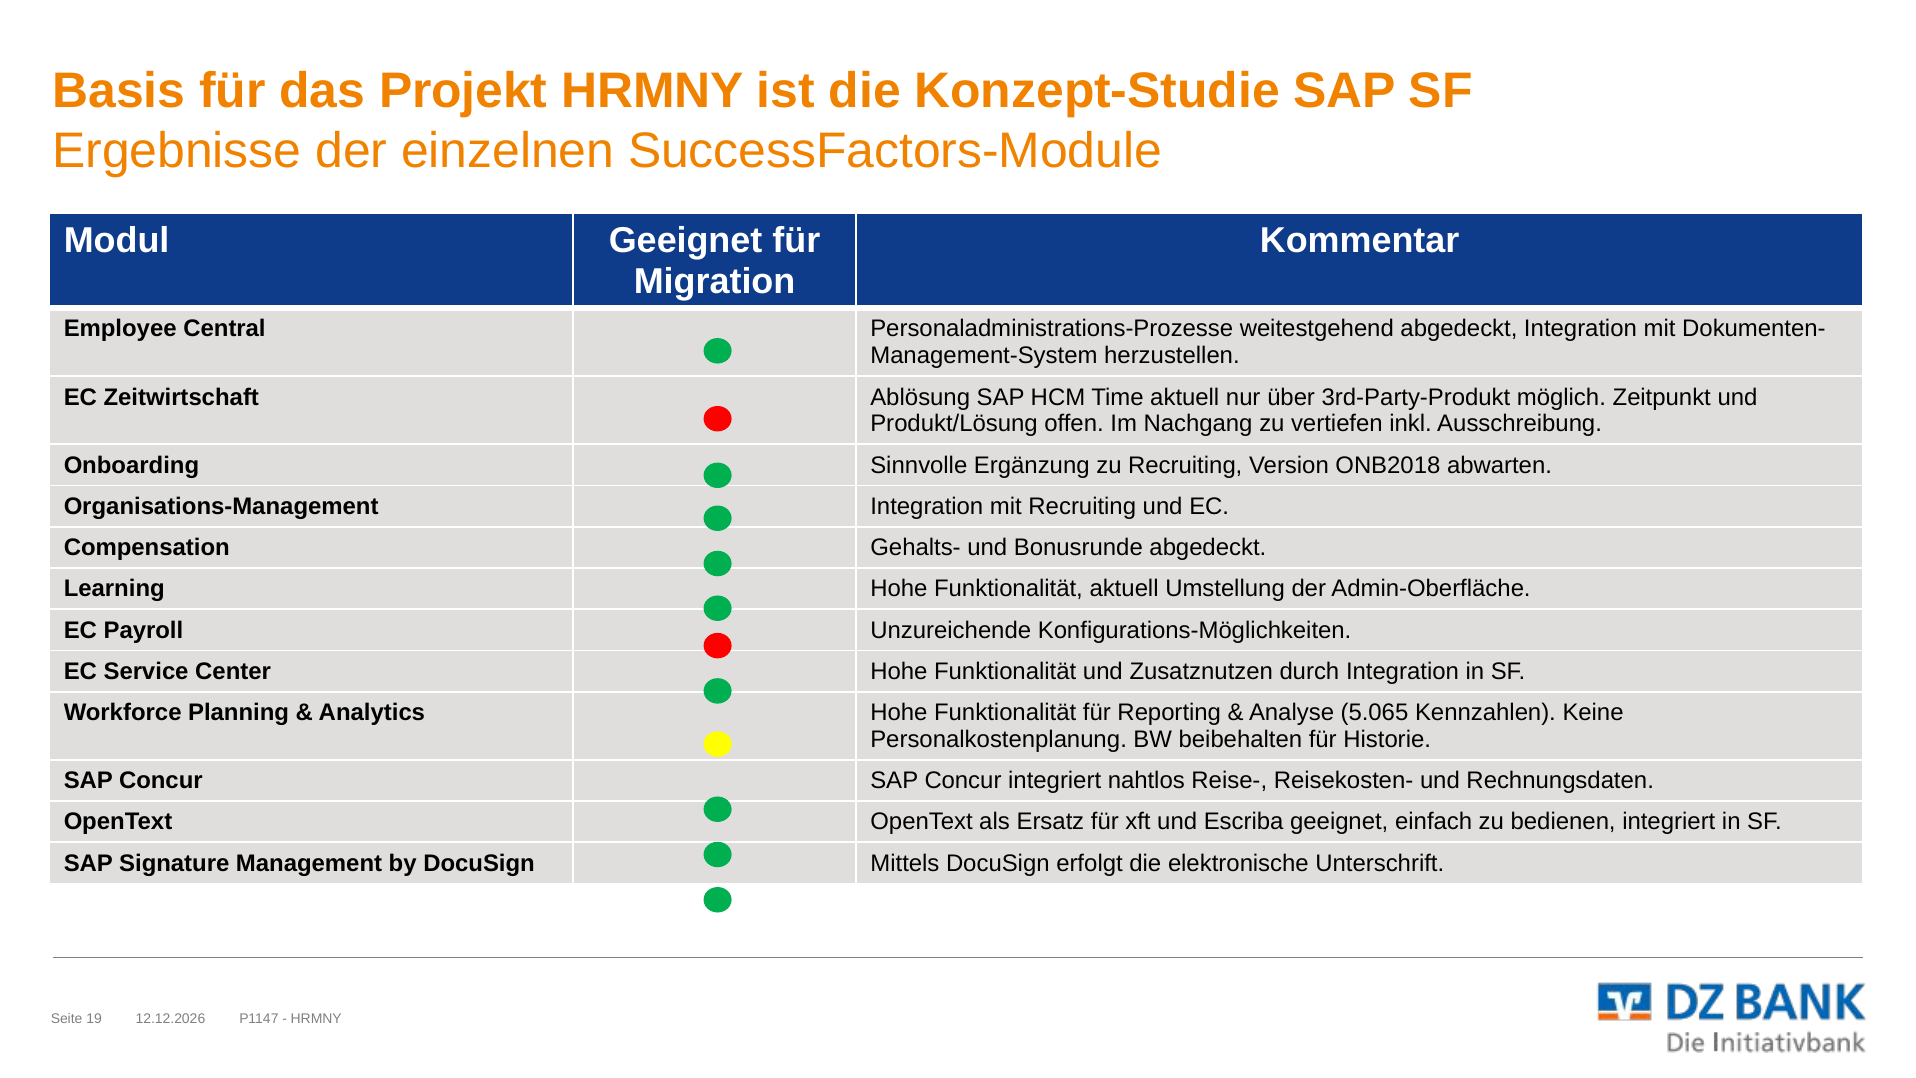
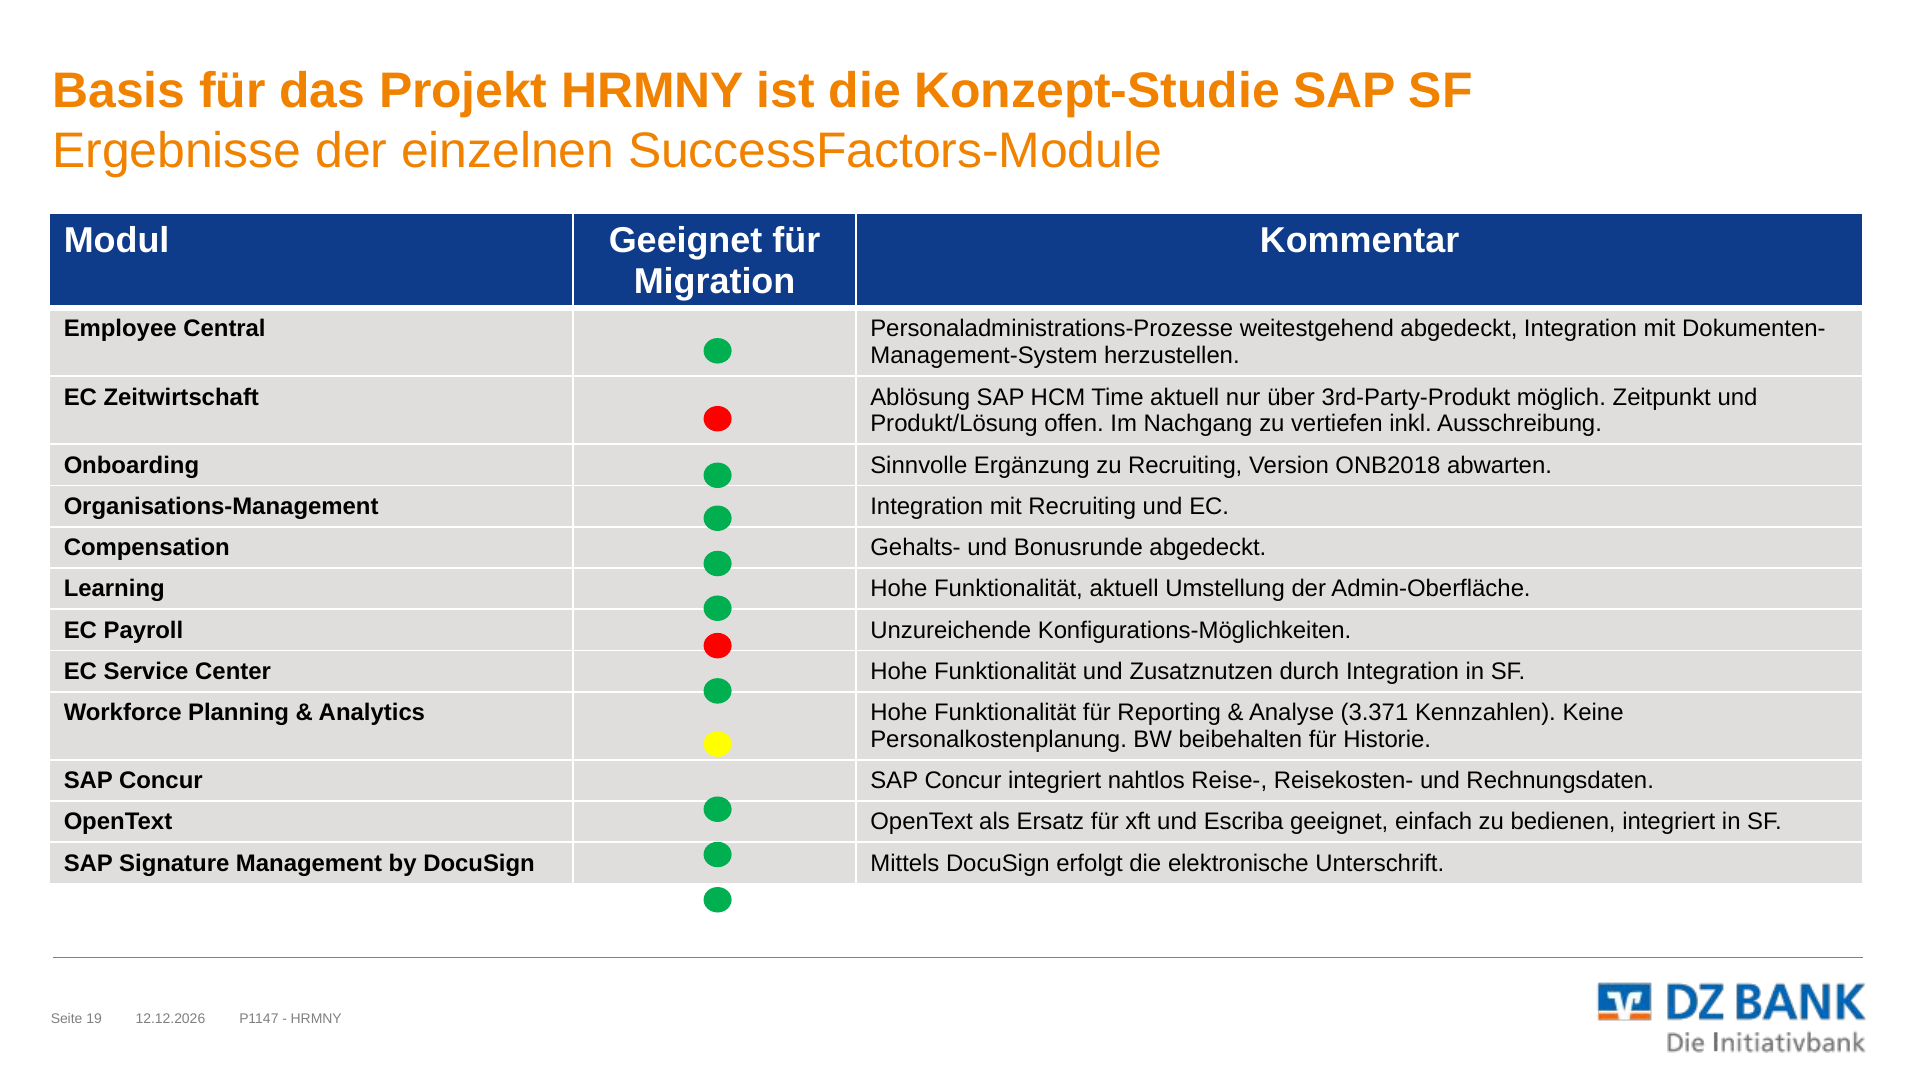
5.065: 5.065 -> 3.371
